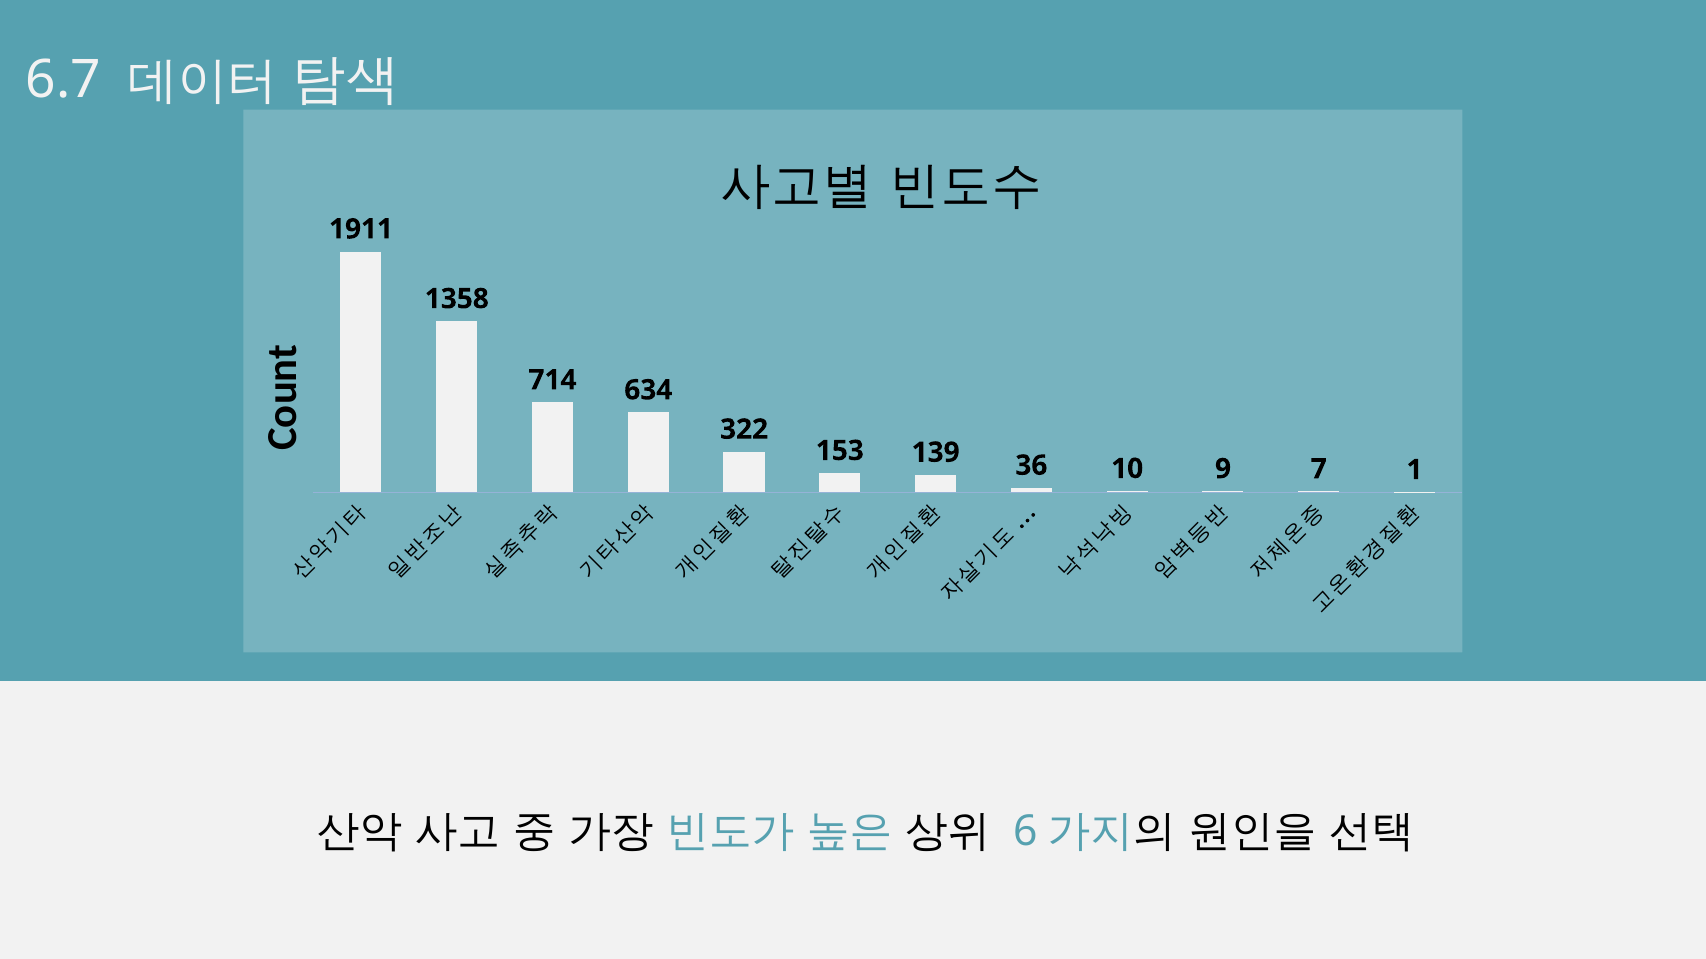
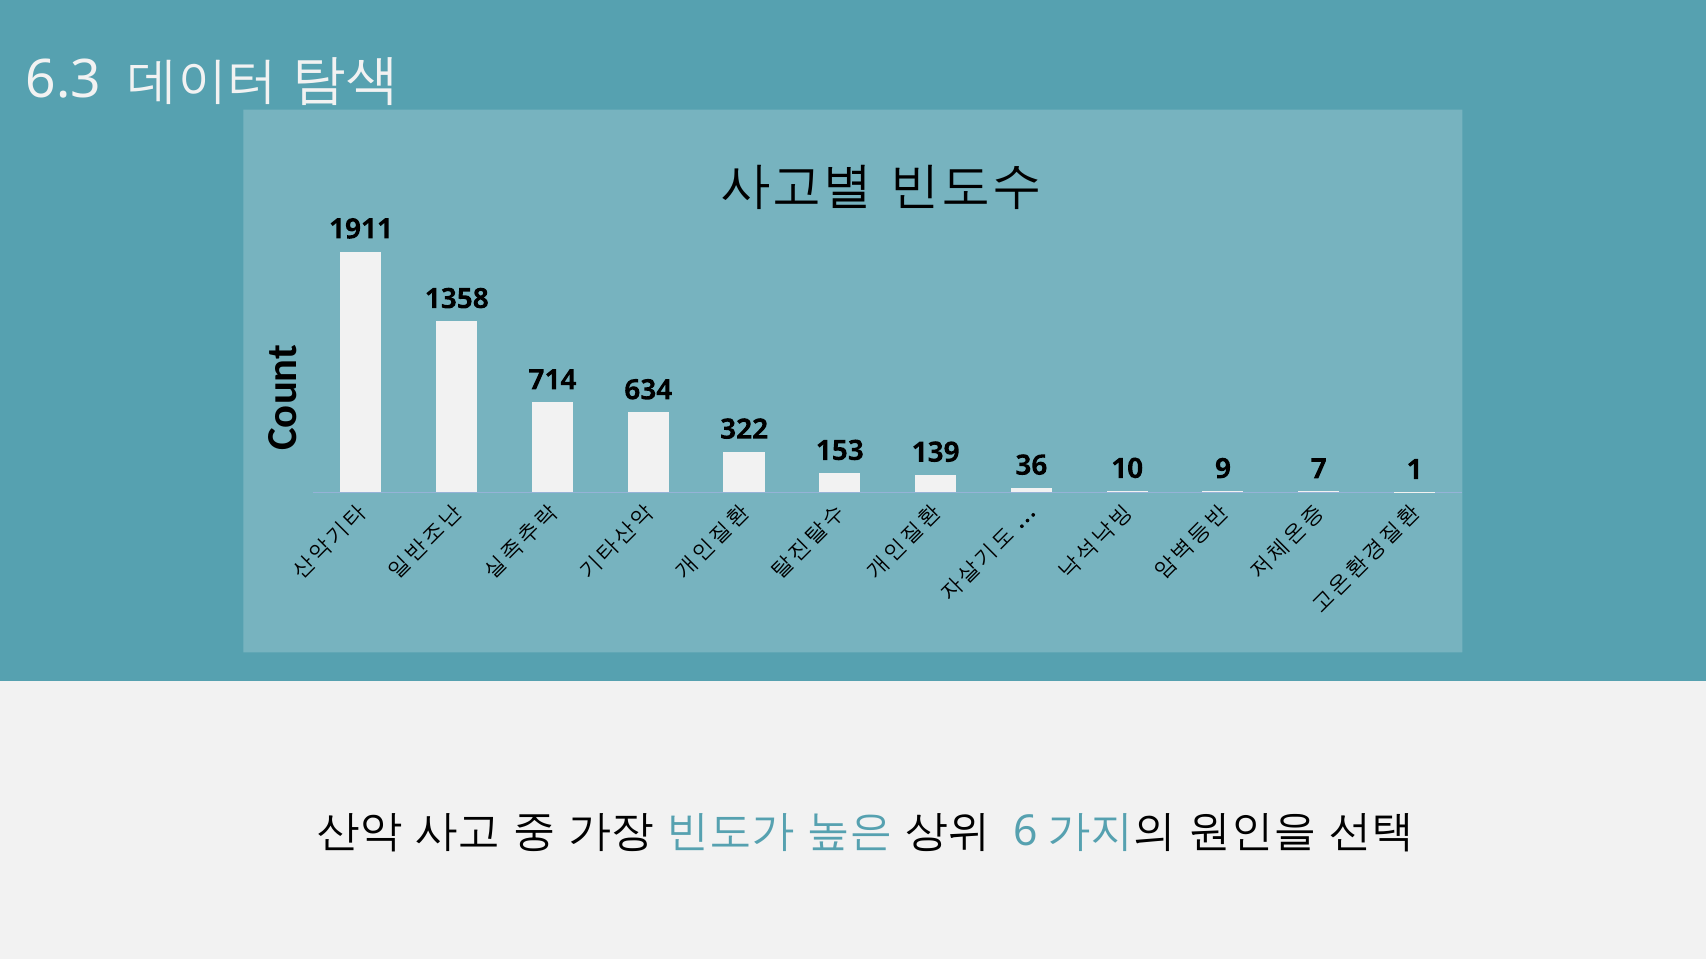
6.7: 6.7 -> 6.3
